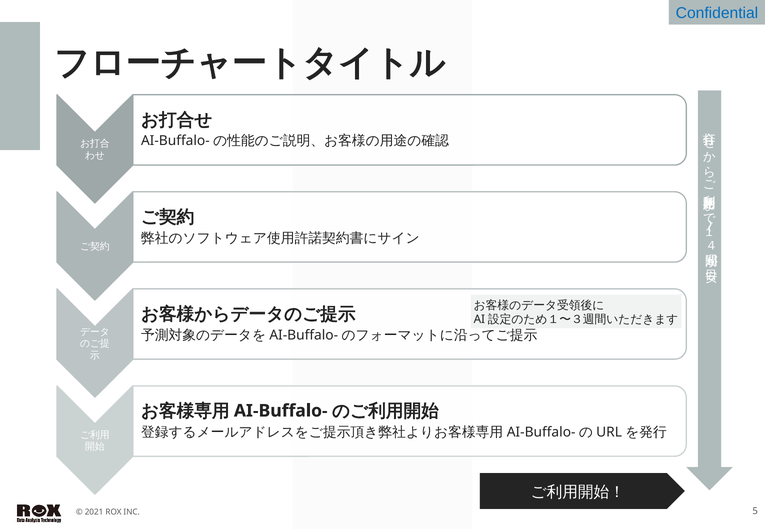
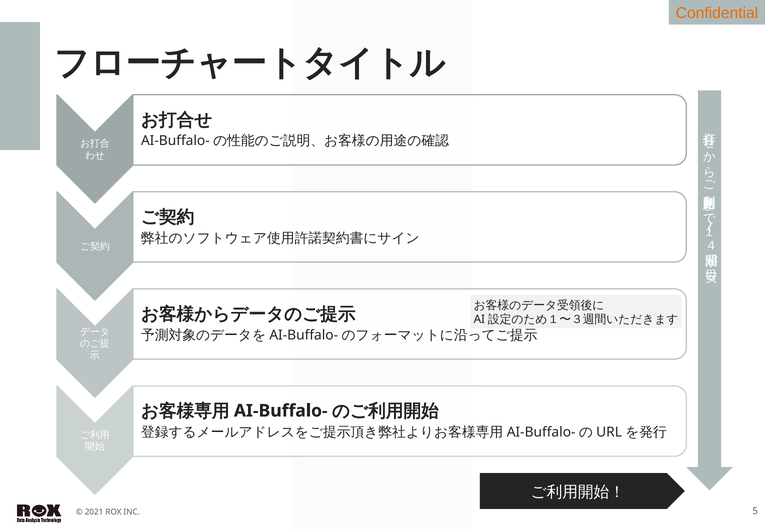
Confidential colour: blue -> orange
